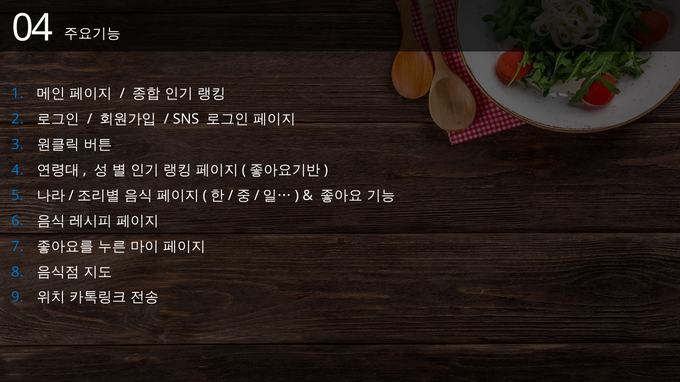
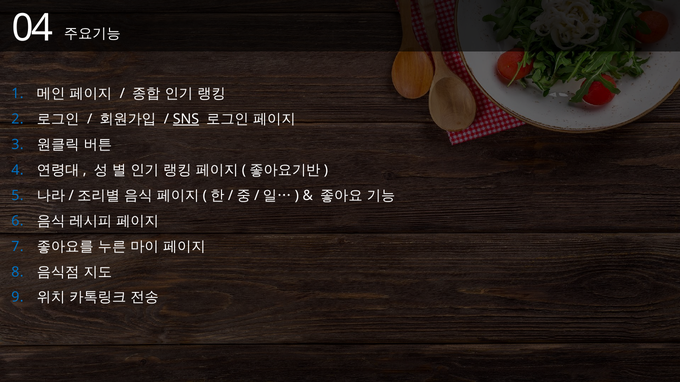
SNS underline: none -> present
